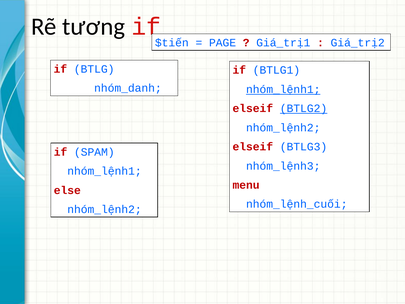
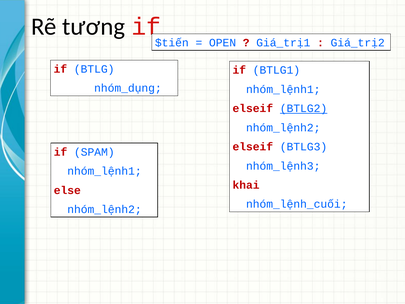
PAGE: PAGE -> OPEN
nhóm_danh: nhóm_danh -> nhóm_dụng
nhóm_lệnh1 at (283, 89) underline: present -> none
menu: menu -> khai
